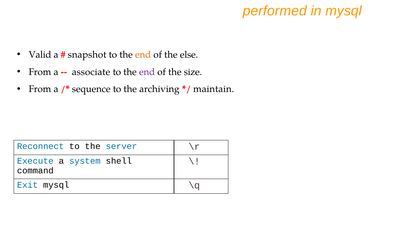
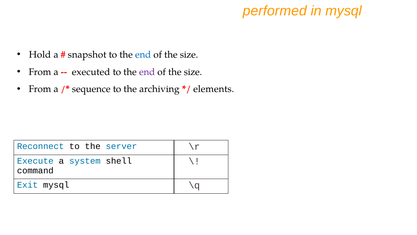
Valid: Valid -> Hold
end at (143, 55) colour: orange -> blue
else at (189, 55): else -> size
associate: associate -> executed
maintain: maintain -> elements
